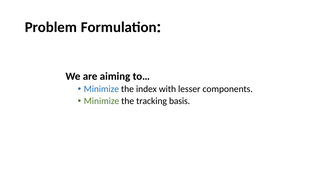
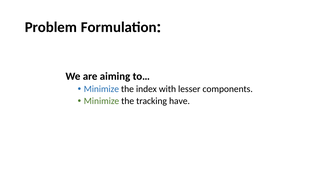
basis: basis -> have
